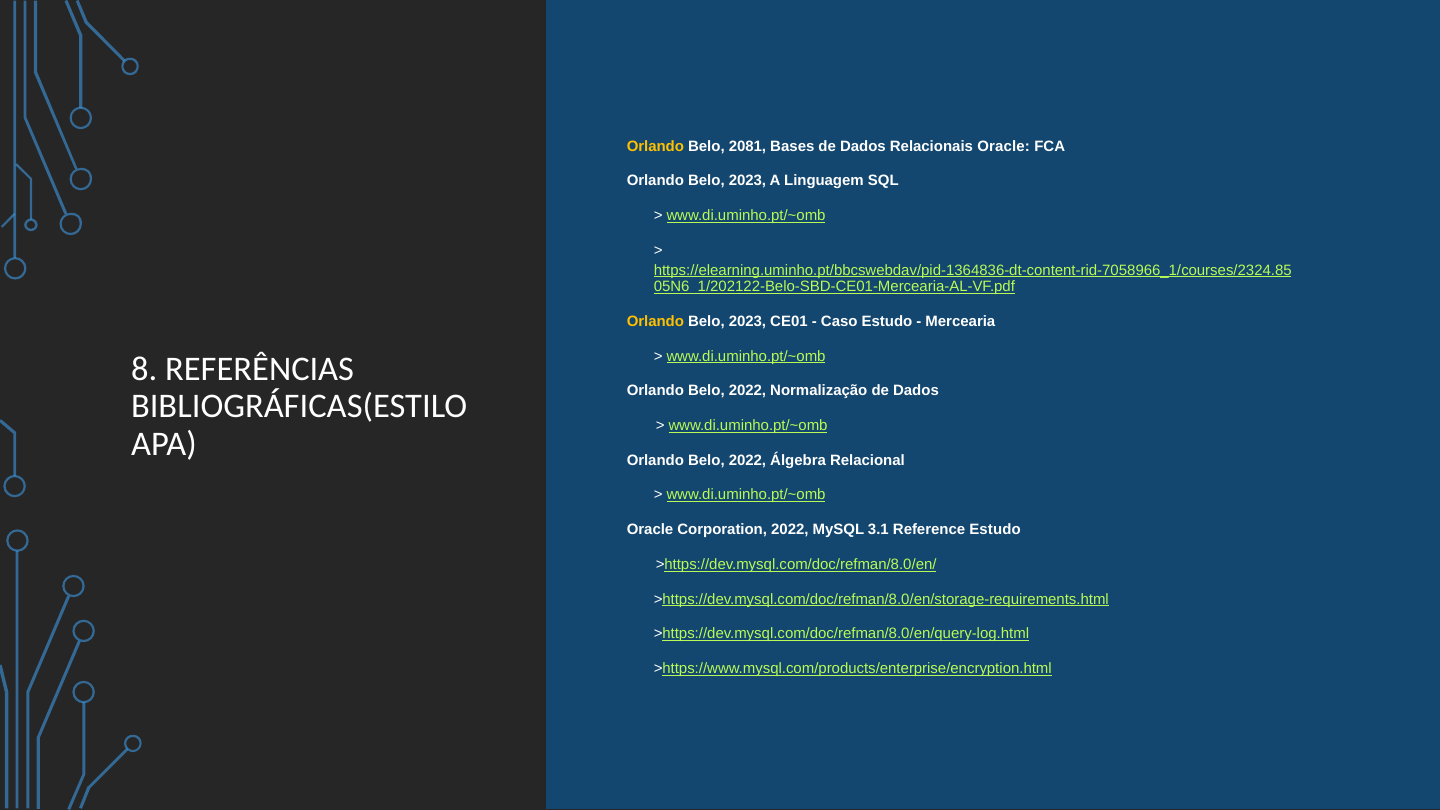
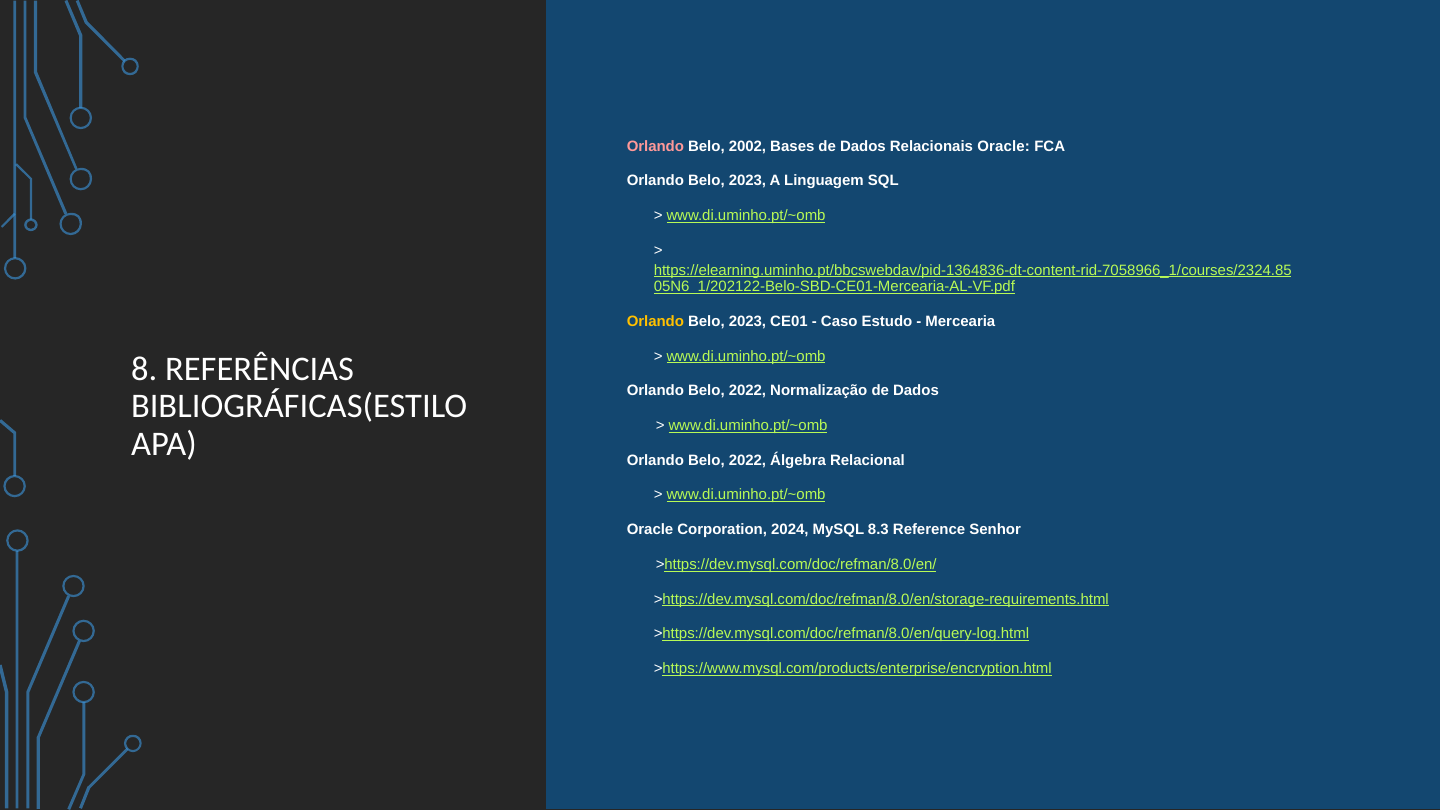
Orlando at (655, 146) colour: yellow -> pink
2081: 2081 -> 2002
Corporation 2022: 2022 -> 2024
3.1: 3.1 -> 8.3
Reference Estudo: Estudo -> Senhor
